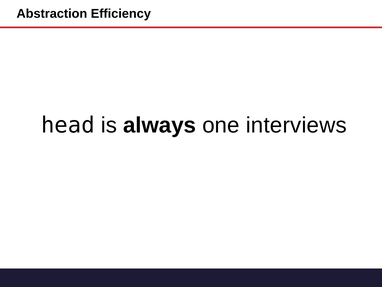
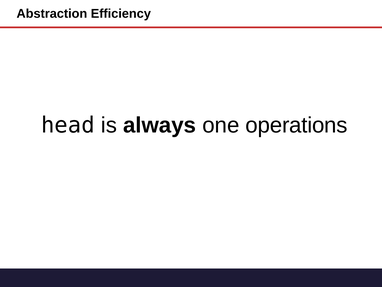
interviews: interviews -> operations
